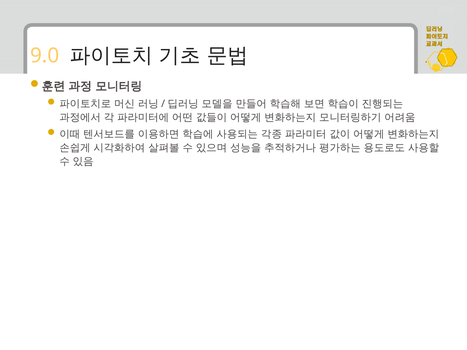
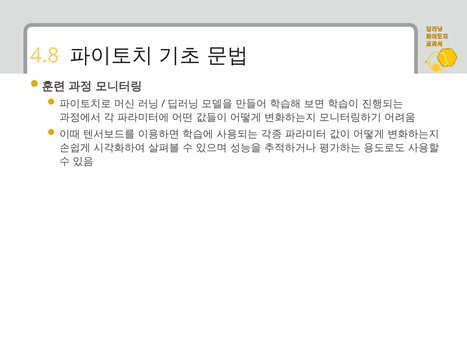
9.0: 9.0 -> 4.8
